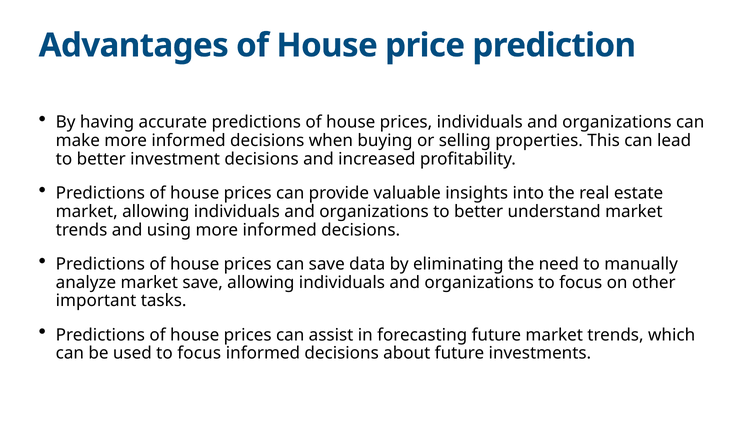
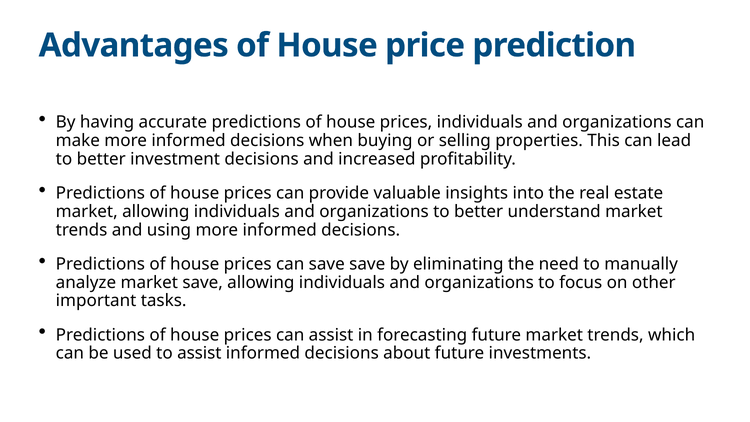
save data: data -> save
used to focus: focus -> assist
